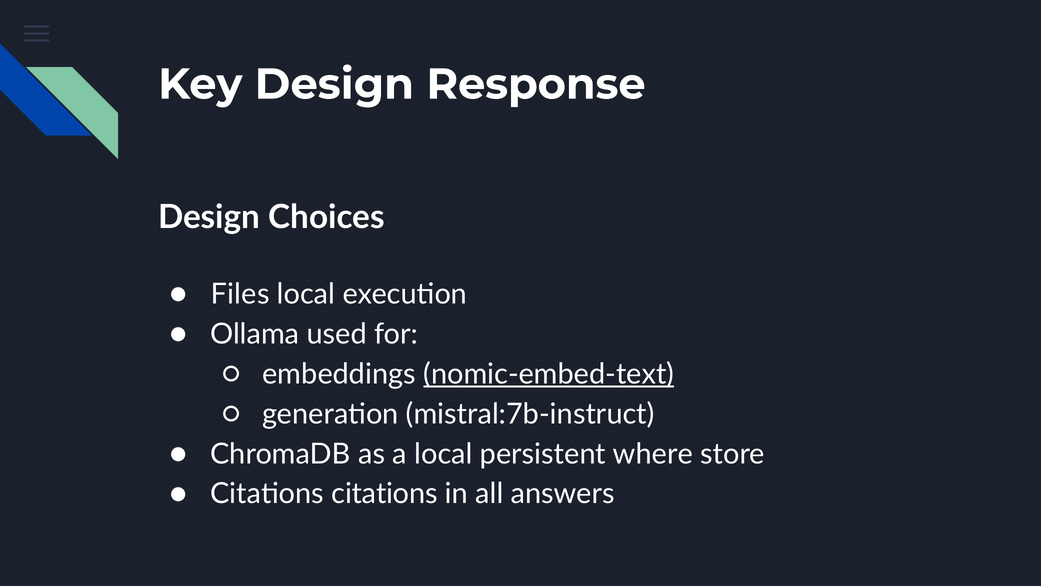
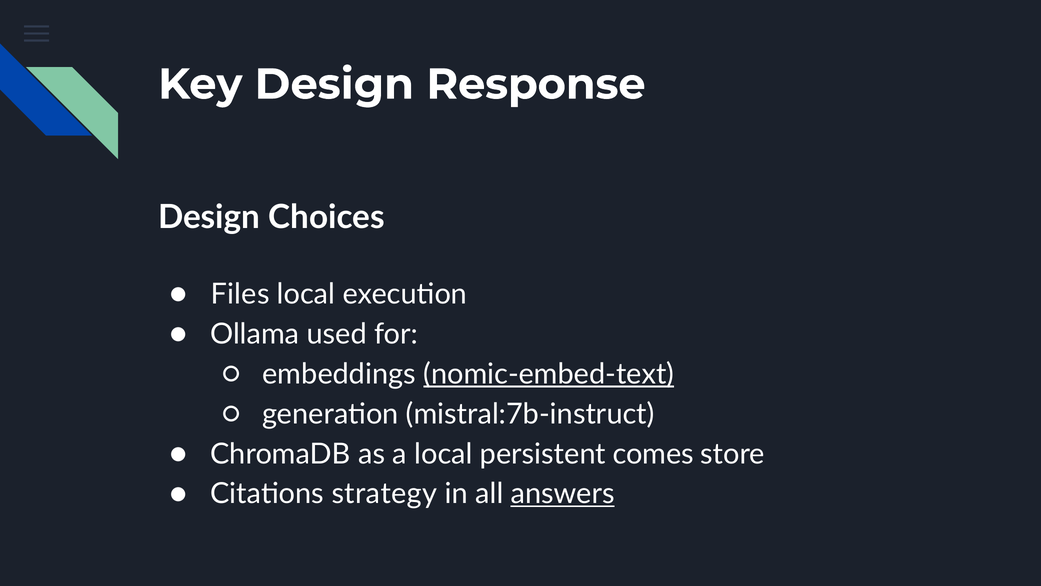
where: where -> comes
Citations citations: citations -> strategy
answers underline: none -> present
